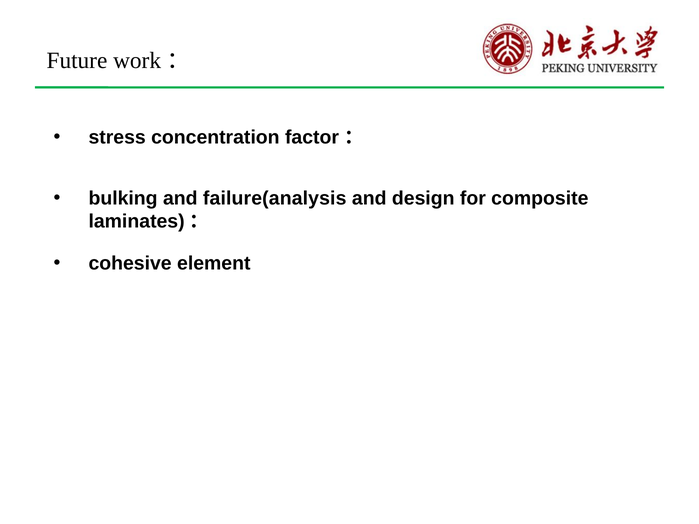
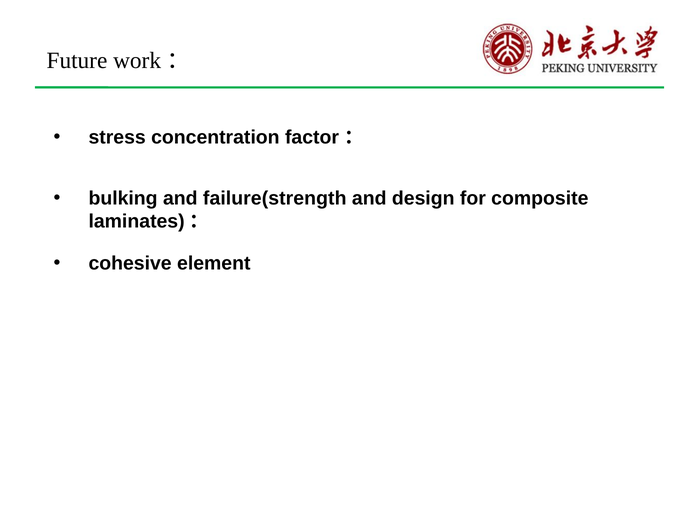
failure(analysis: failure(analysis -> failure(strength
